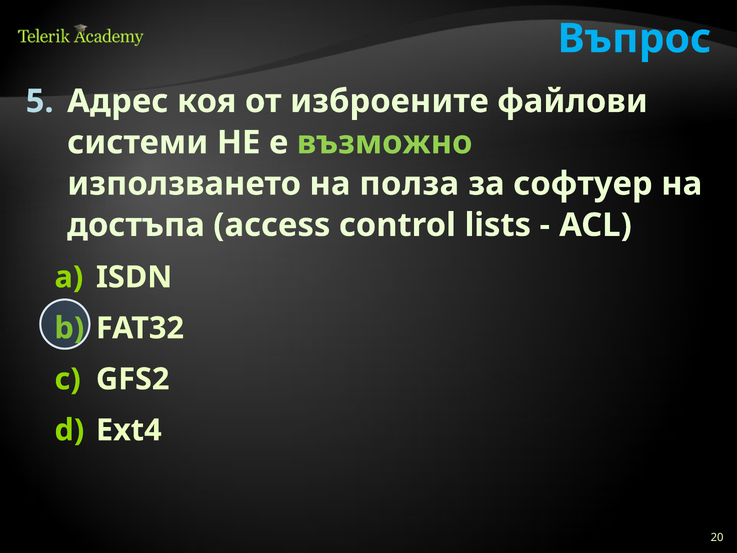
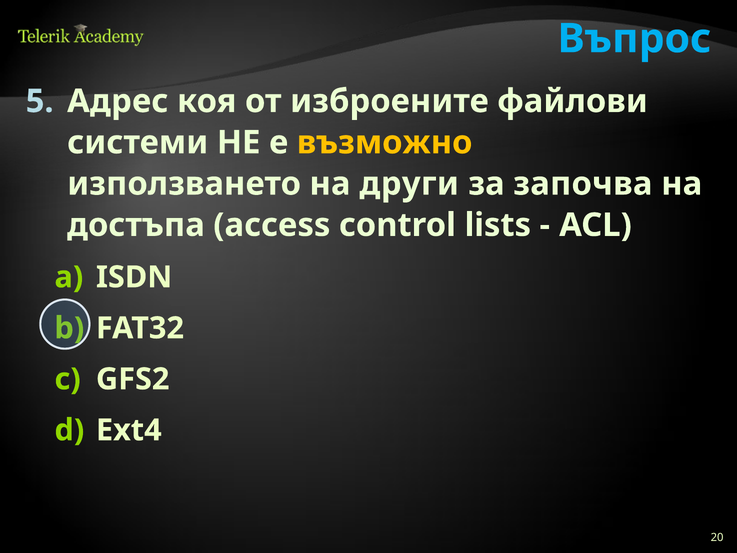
възможно colour: light green -> yellow
полза: полза -> други
софтуер: софтуер -> започва
